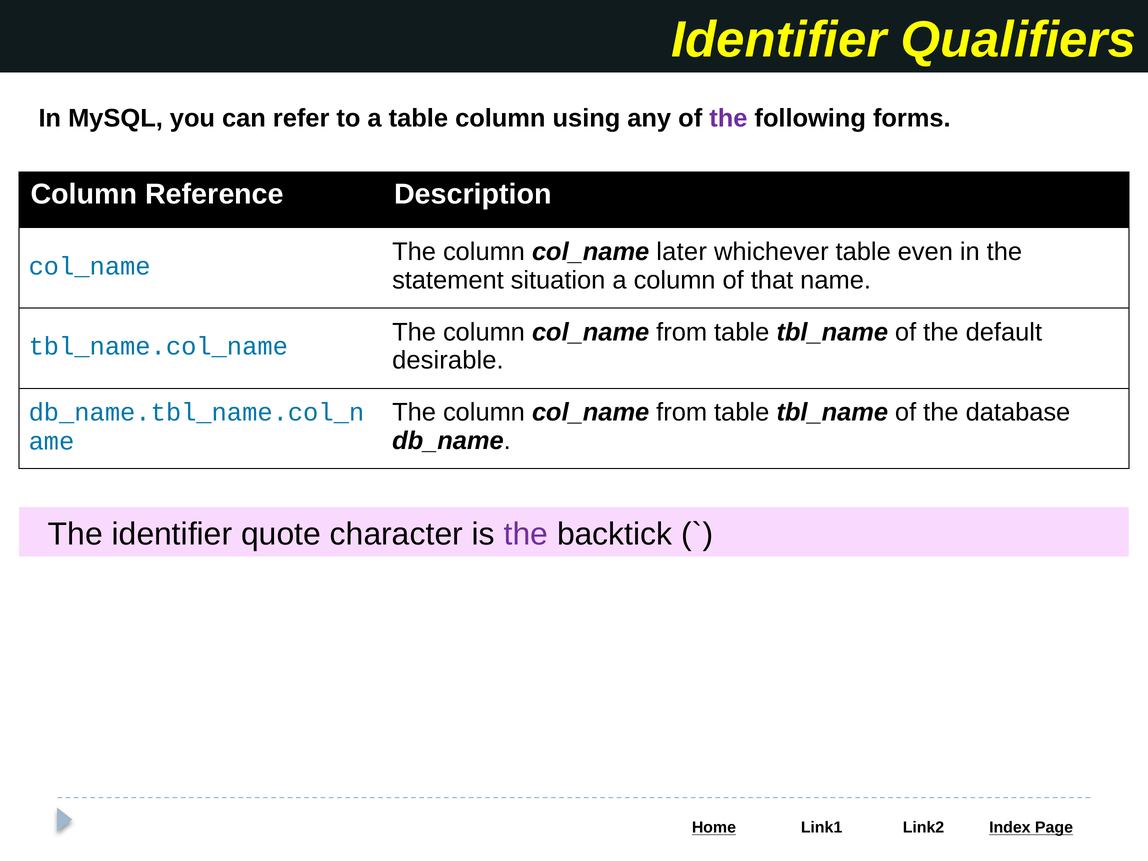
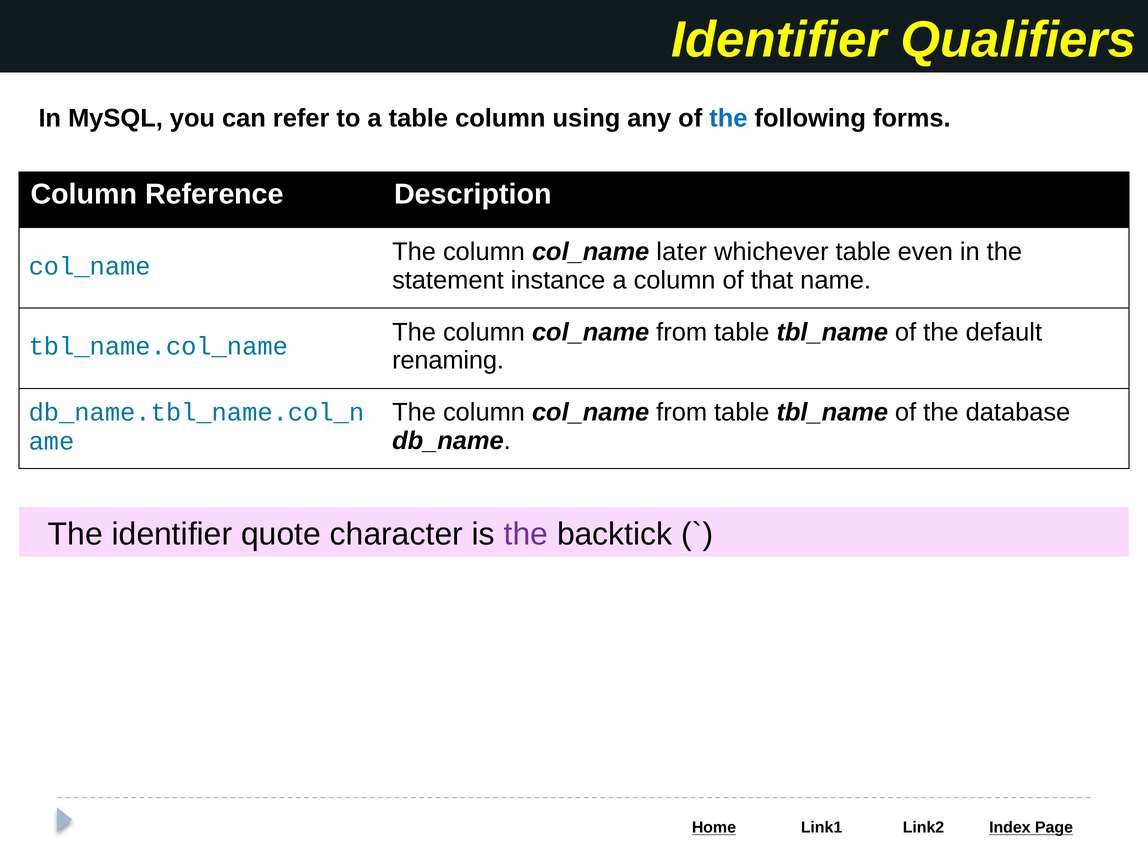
the at (728, 118) colour: purple -> blue
situation: situation -> instance
desirable: desirable -> renaming
